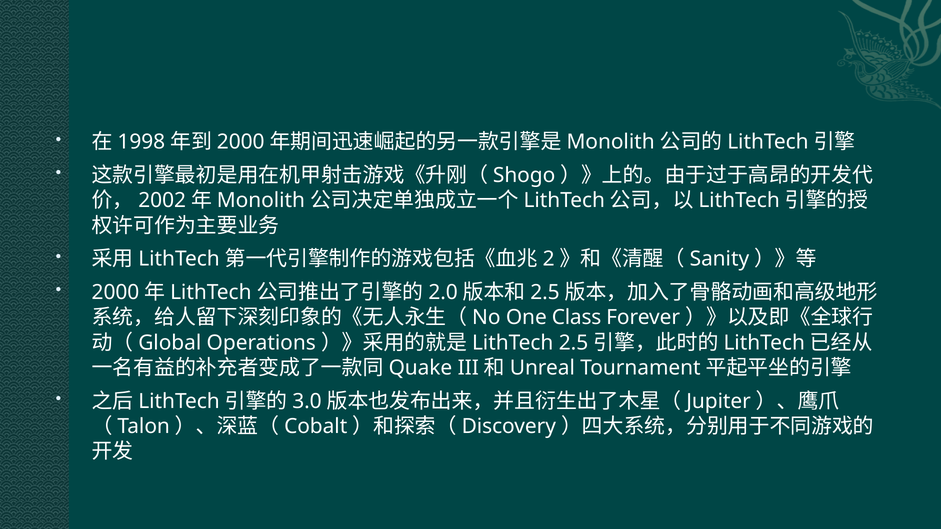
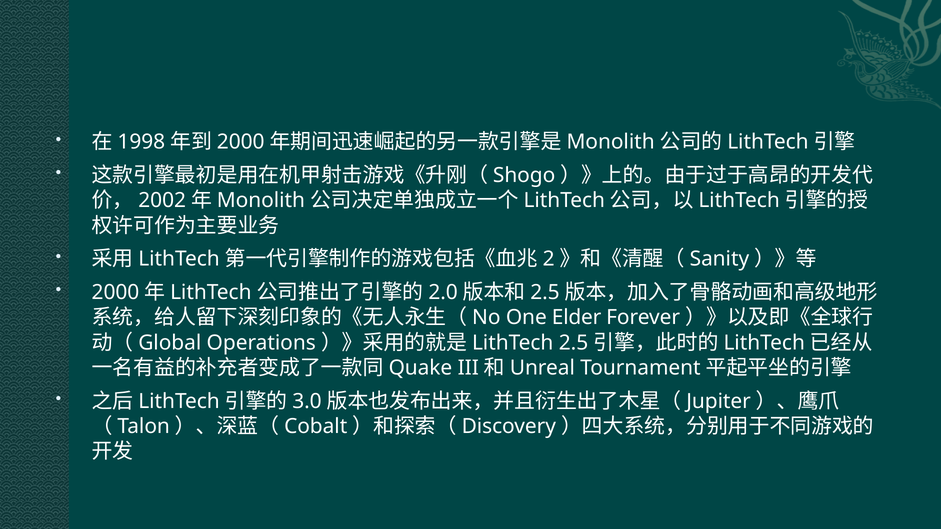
Class: Class -> Elder
